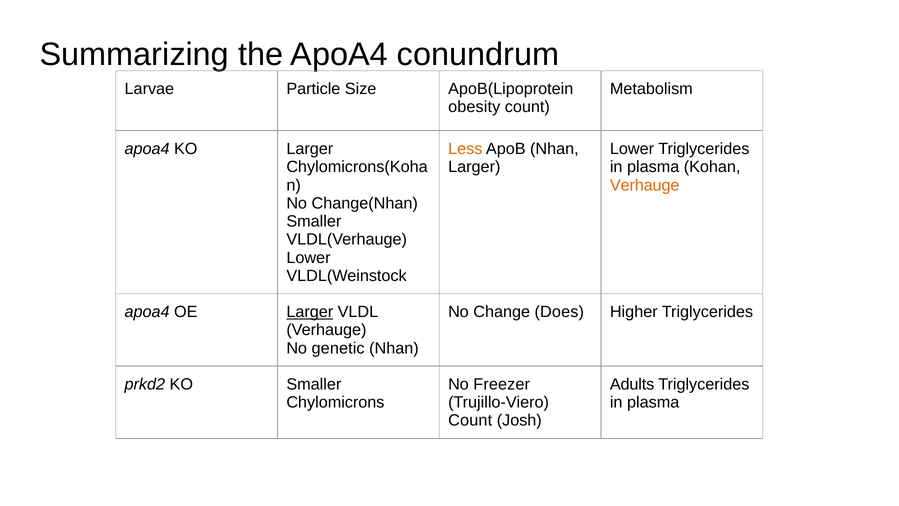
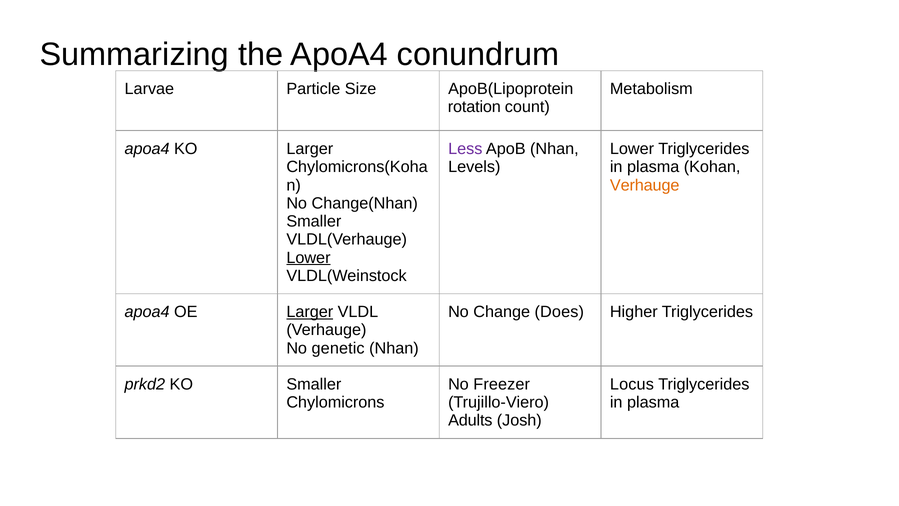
obesity: obesity -> rotation
Less colour: orange -> purple
Larger at (474, 167): Larger -> Levels
Lower at (308, 258) underline: none -> present
Adults: Adults -> Locus
Count at (470, 420): Count -> Adults
